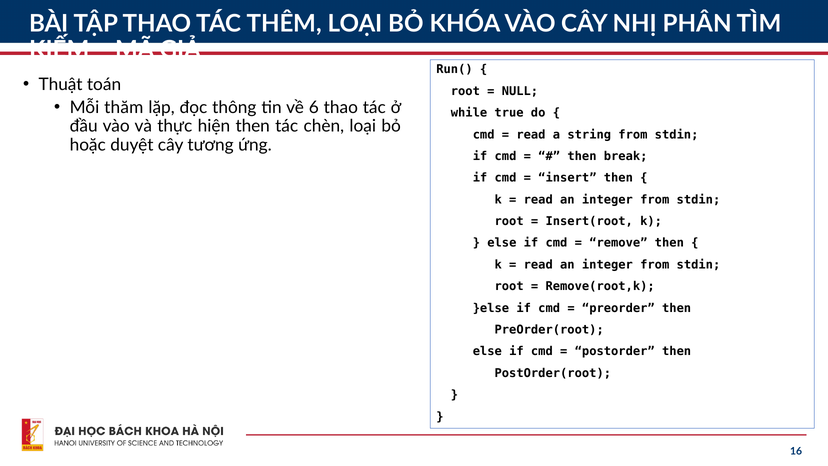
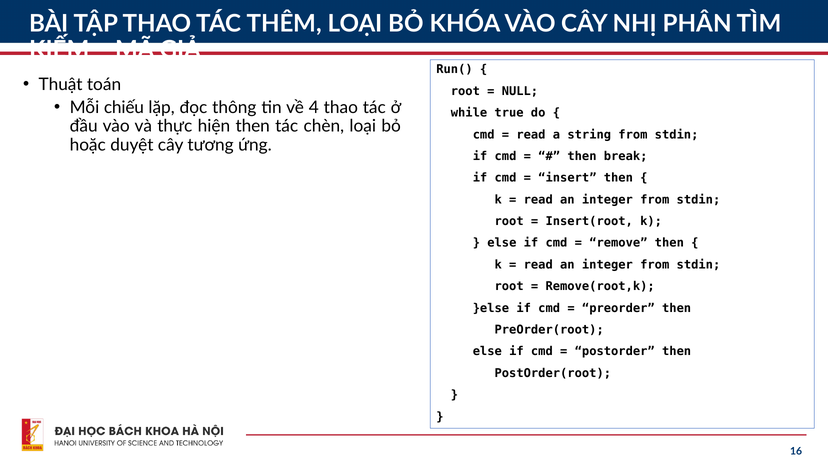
thăm: thăm -> chiếu
6: 6 -> 4
